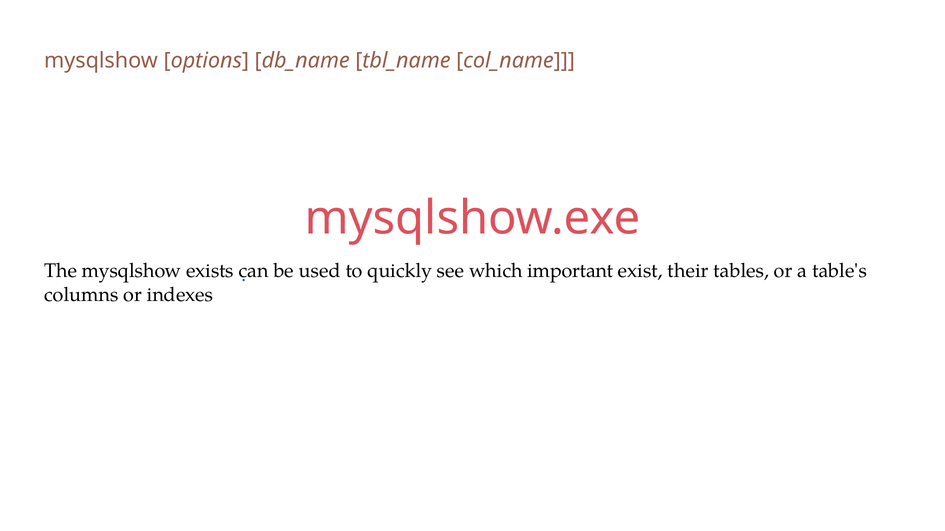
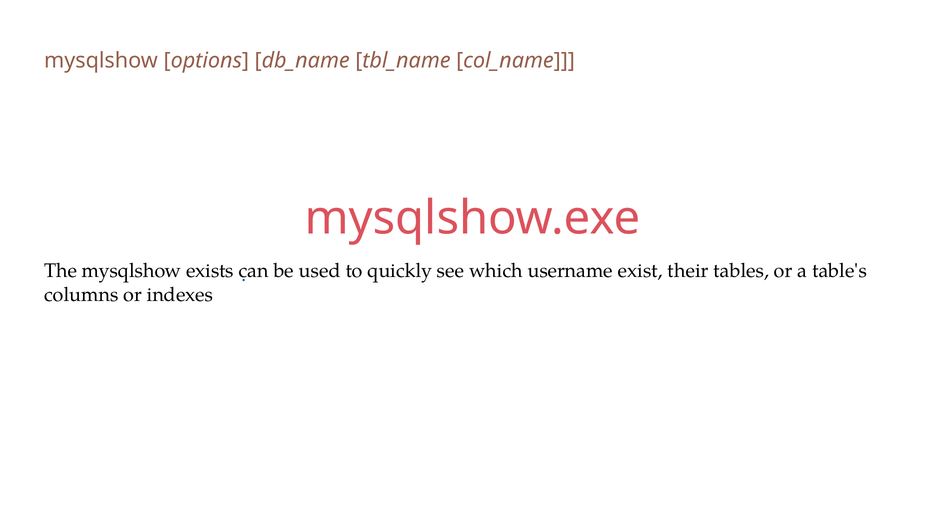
important: important -> username
